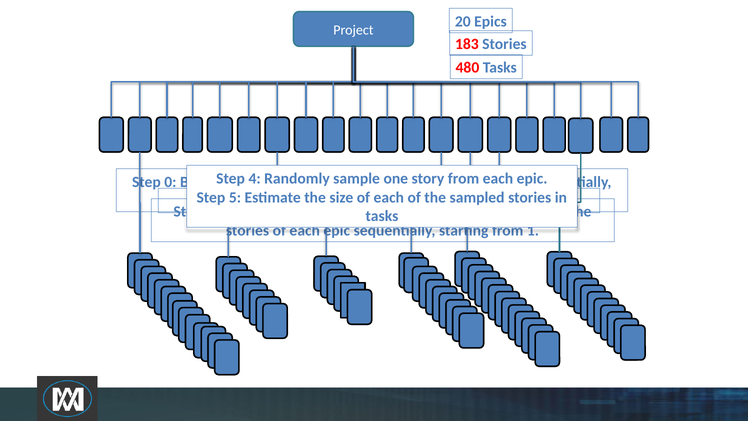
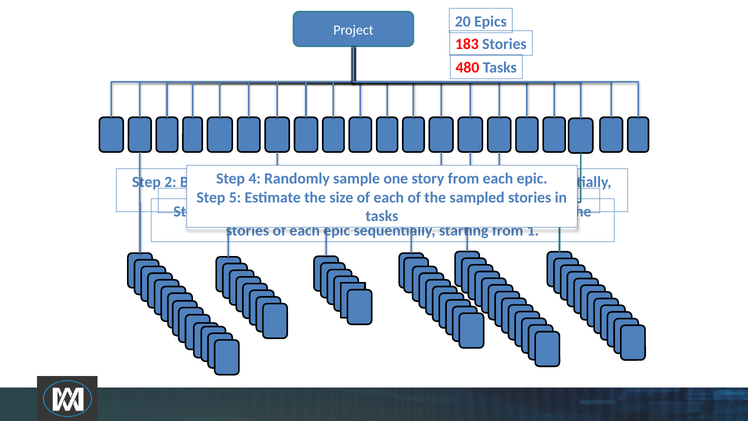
0 at (170, 182): 0 -> 2
